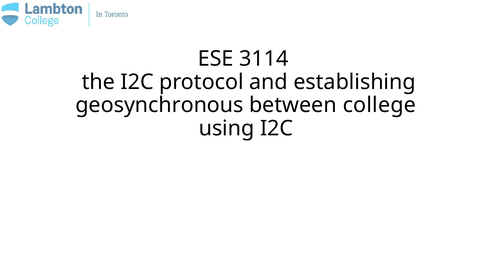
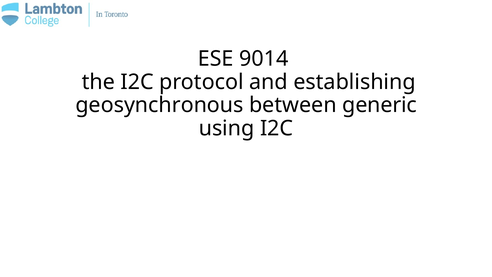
3114: 3114 -> 9014
college: college -> generic
